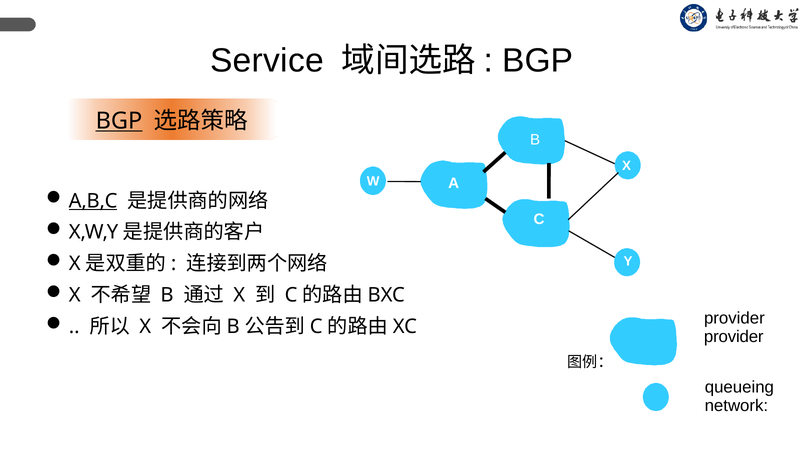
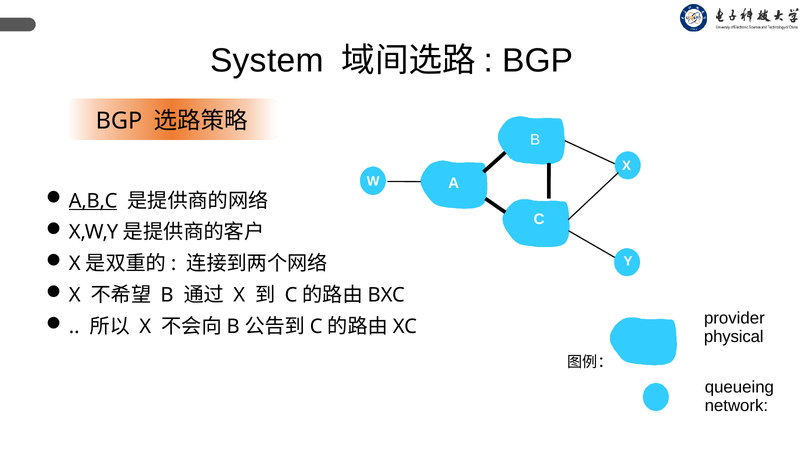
Service: Service -> System
BGP at (119, 121) underline: present -> none
provider at (734, 337): provider -> physical
